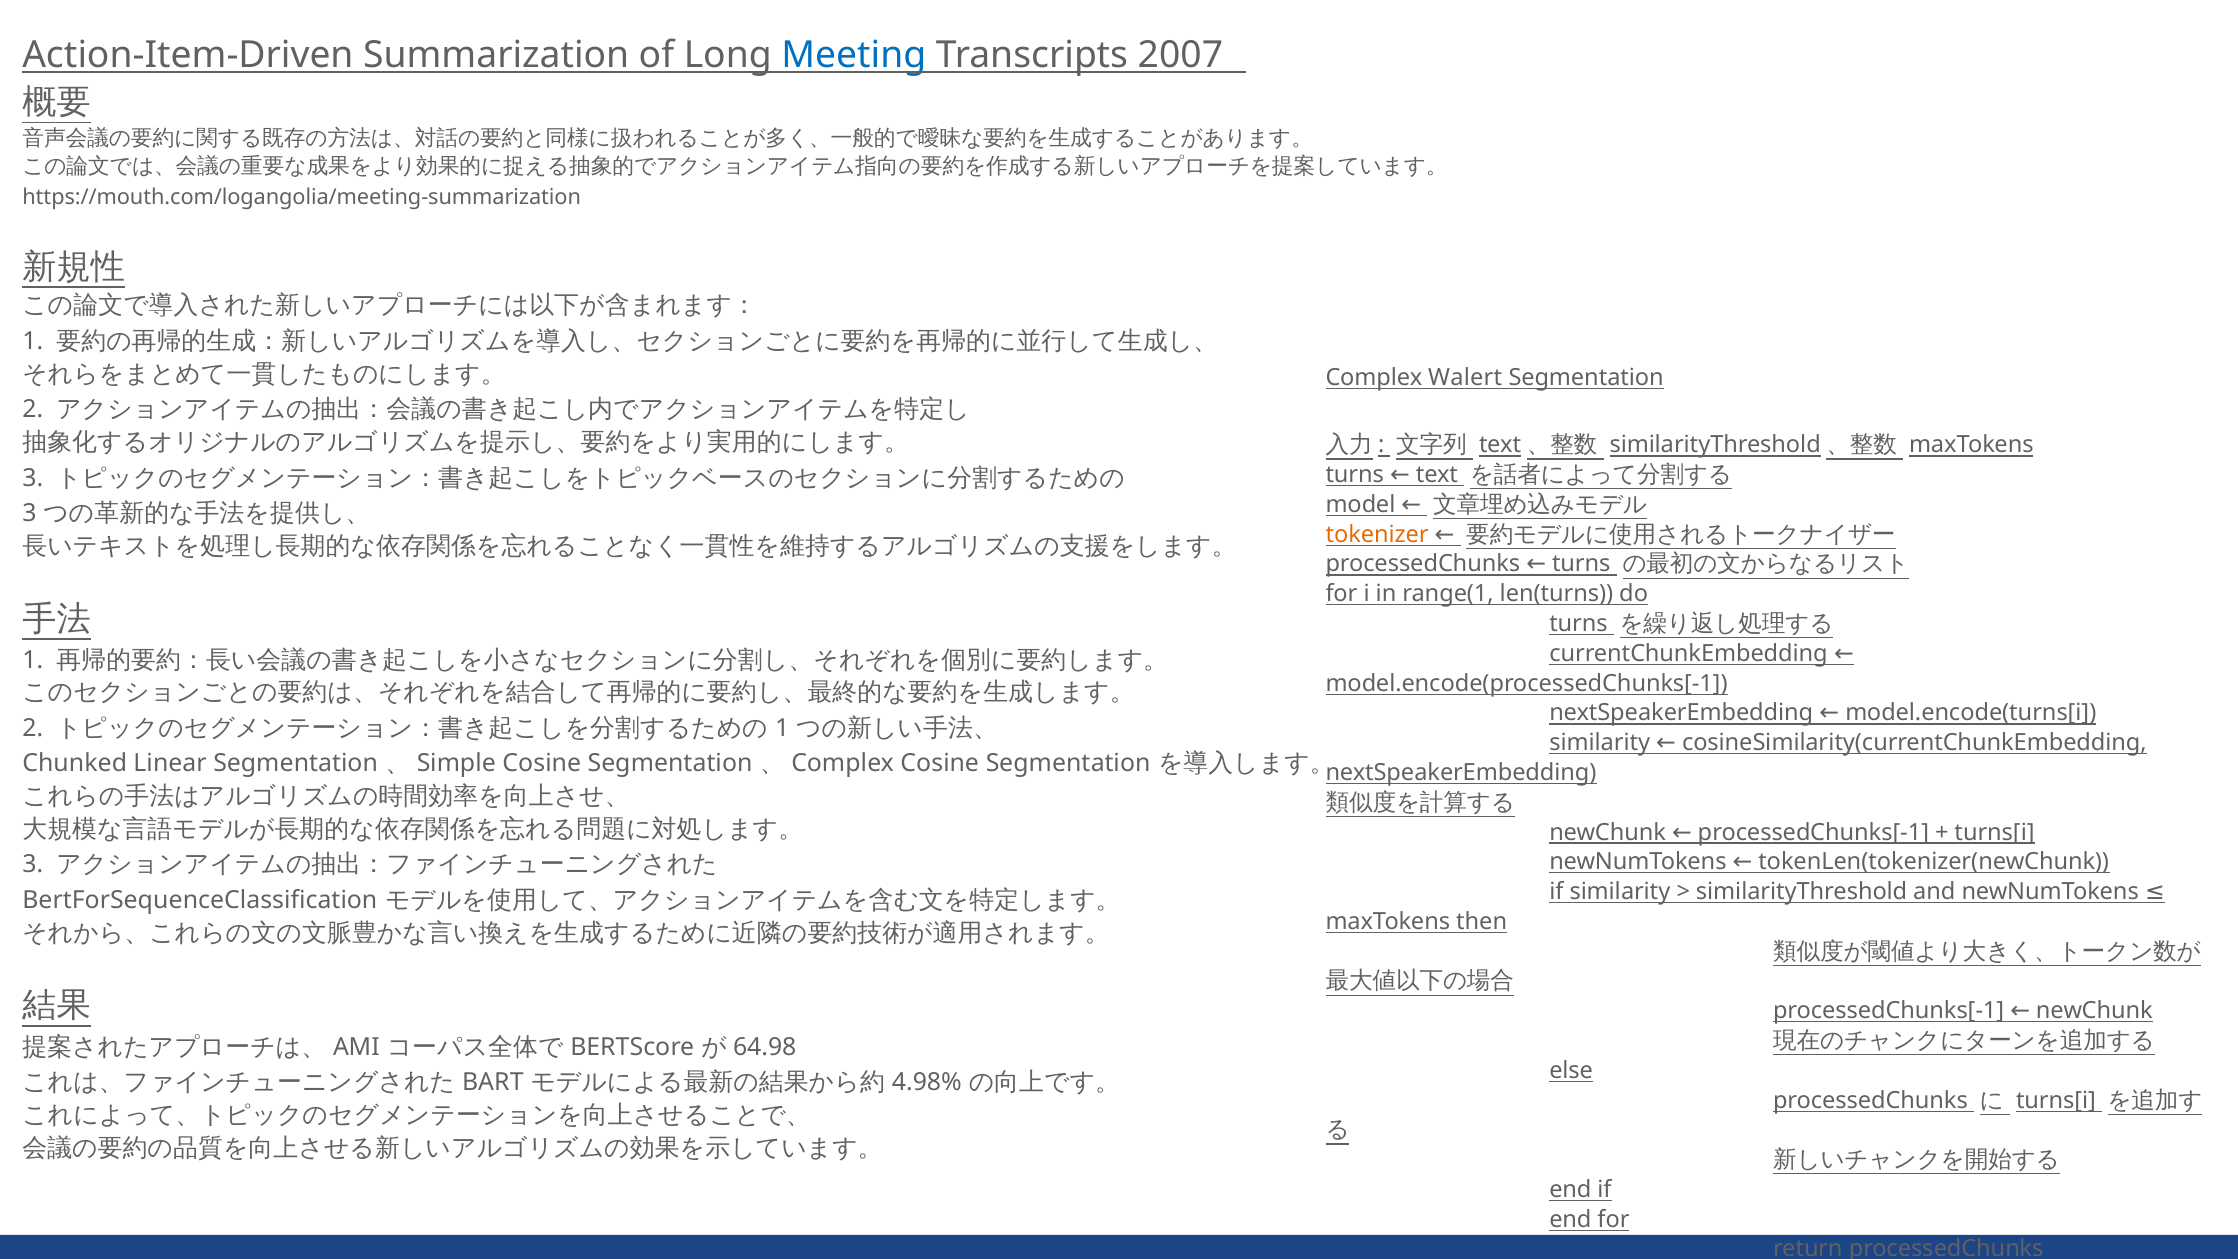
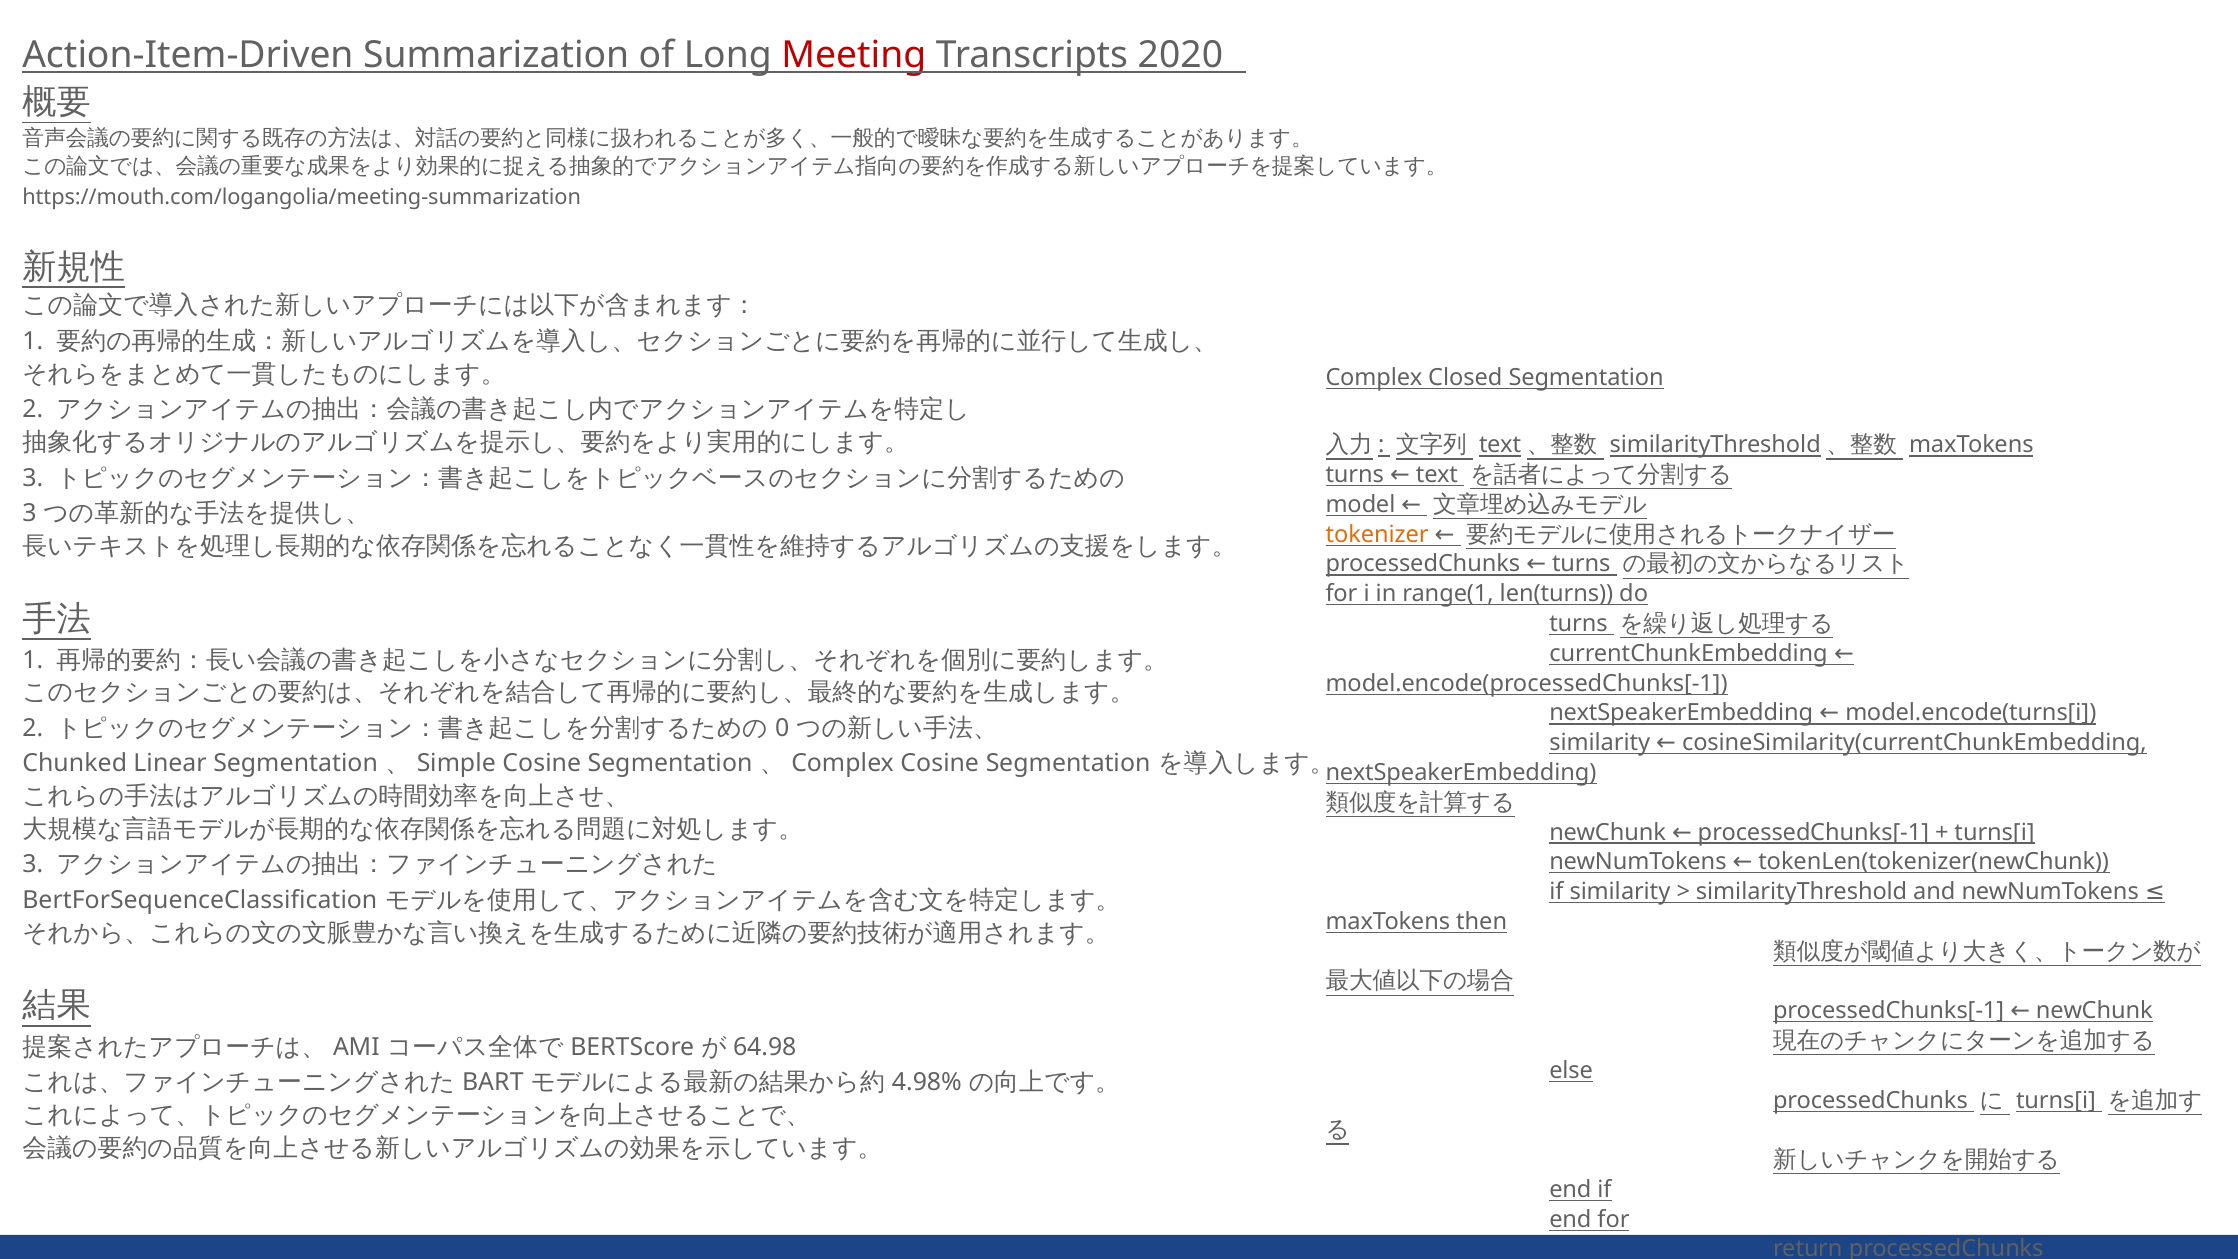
Meeting colour: blue -> red
2007: 2007 -> 2020
Walert: Walert -> Closed
1 at (782, 728): 1 -> 0
